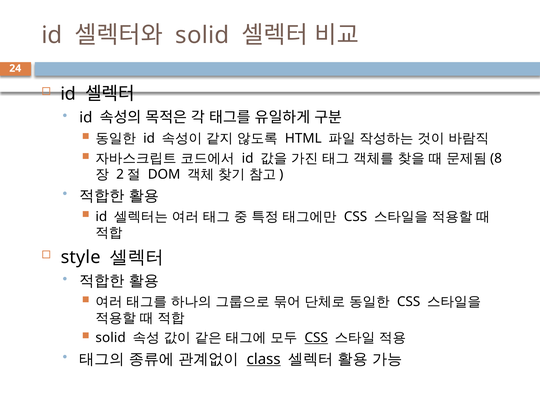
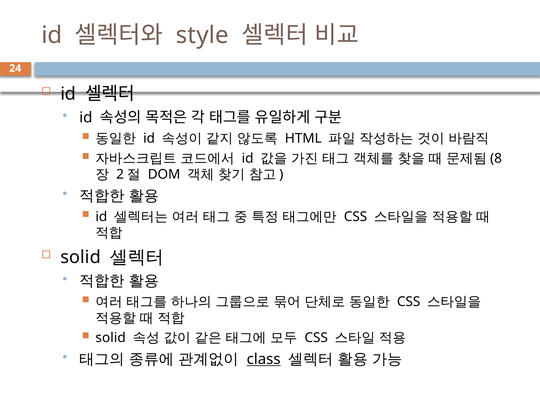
solid at (202, 35): solid -> style
style at (81, 257): style -> solid
CSS at (316, 338) underline: present -> none
